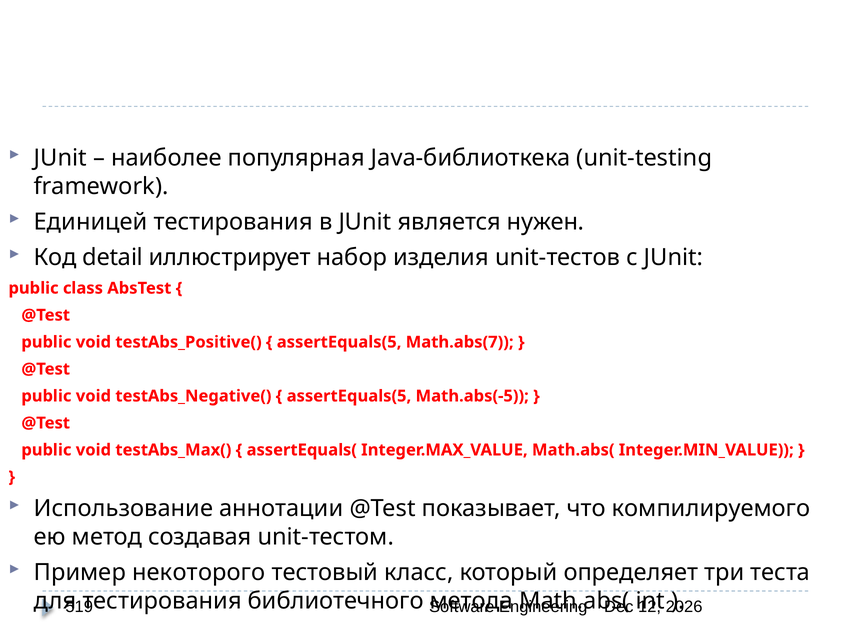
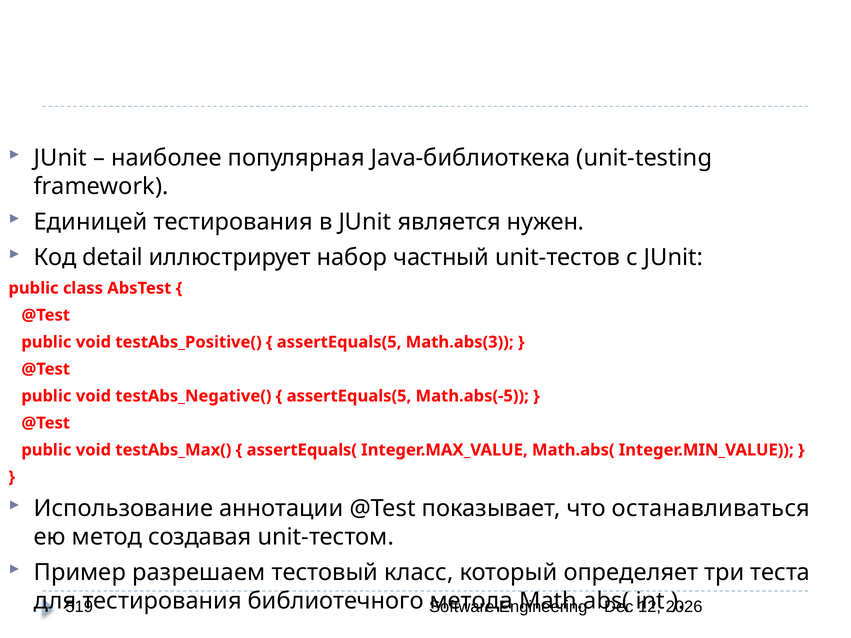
изделия: изделия -> частный
Math.abs(7: Math.abs(7 -> Math.abs(3
компилируемого: компилируемого -> останавливаться
некоторого: некоторого -> разрешаем
